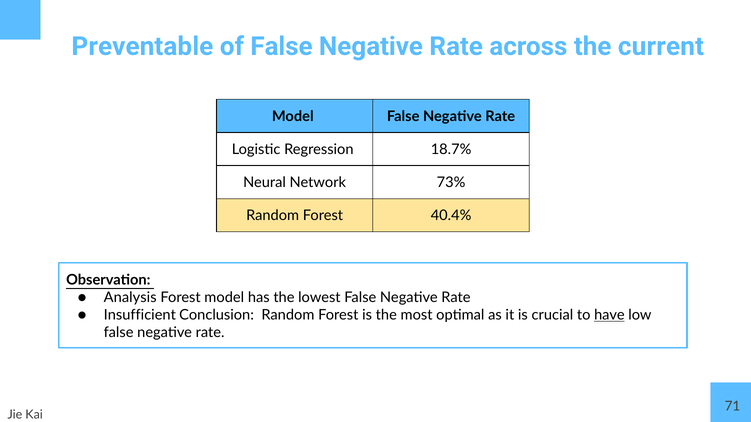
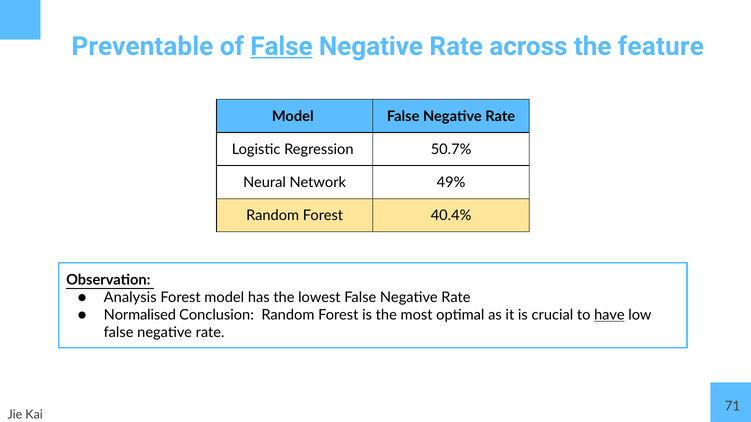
False at (281, 46) underline: none -> present
current: current -> feature
18.7%: 18.7% -> 50.7%
73%: 73% -> 49%
Insufficient: Insufficient -> Normalised
